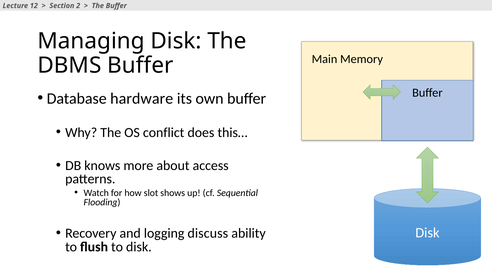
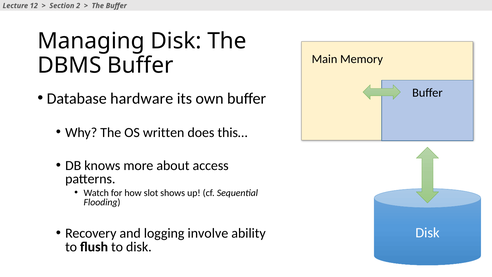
conflict: conflict -> written
discuss: discuss -> involve
